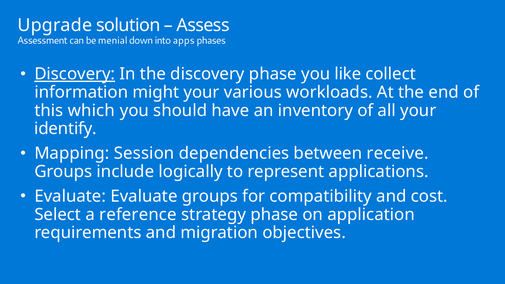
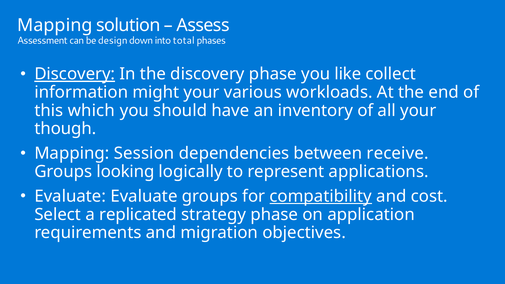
Upgrade at (55, 25): Upgrade -> Mapping
menial: menial -> design
apps: apps -> total
identify: identify -> though
include: include -> looking
compatibility underline: none -> present
reference: reference -> replicated
